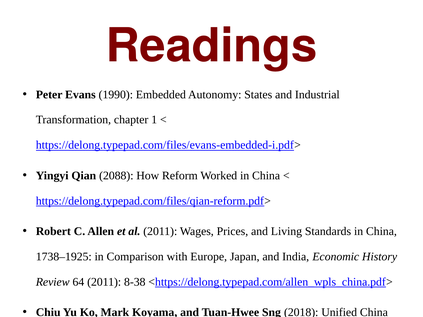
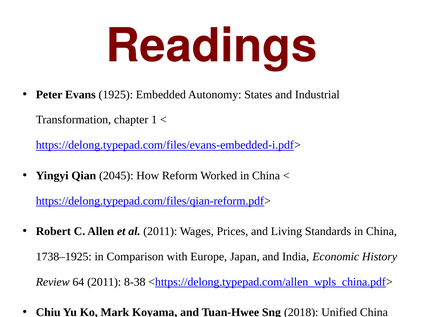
1990: 1990 -> 1925
2088: 2088 -> 2045
